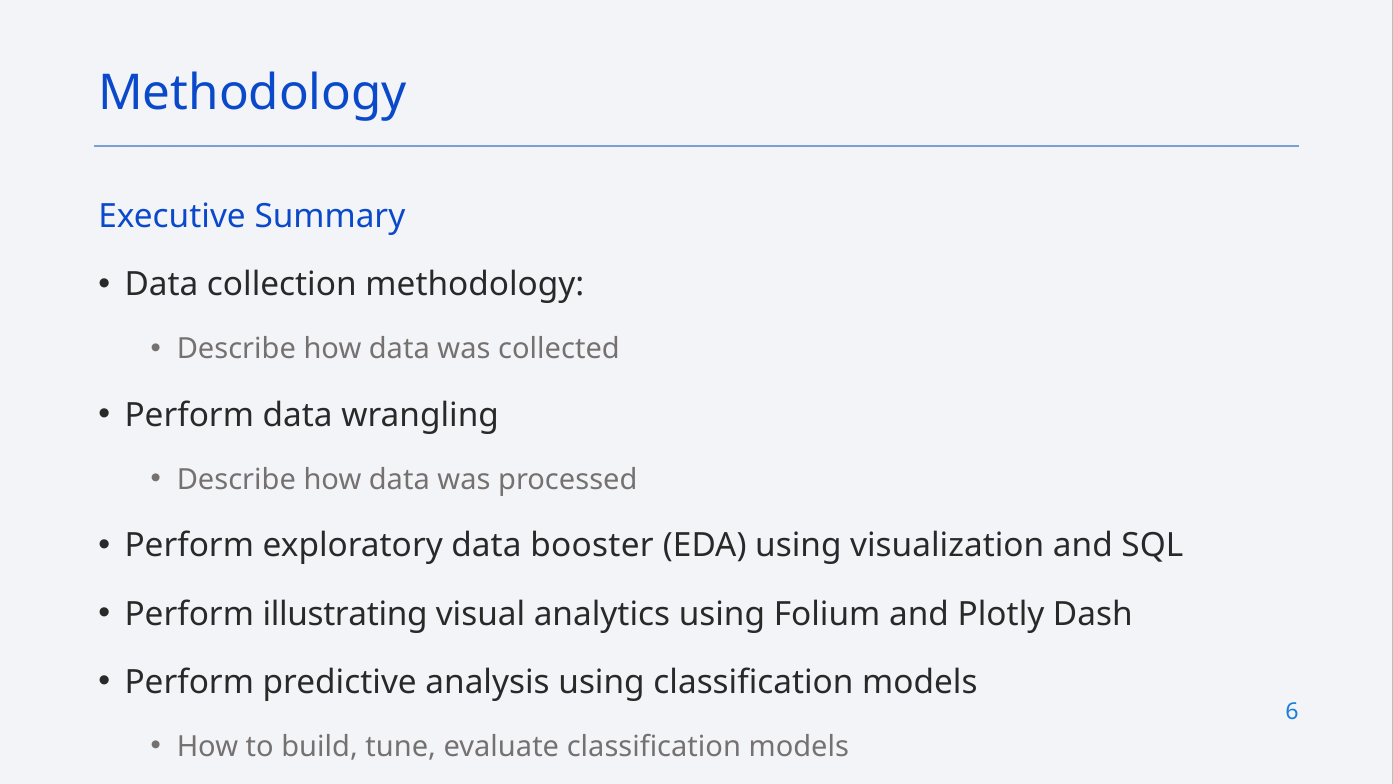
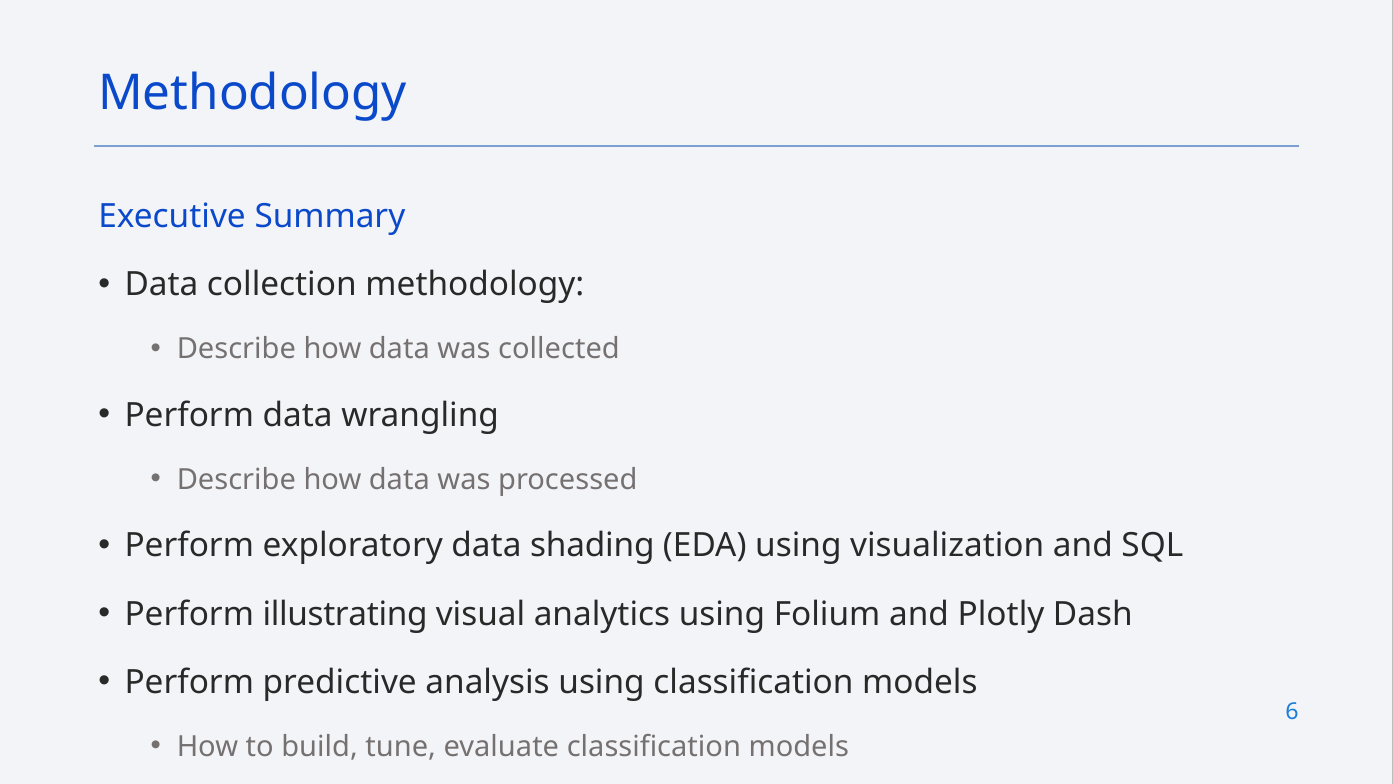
booster: booster -> shading
